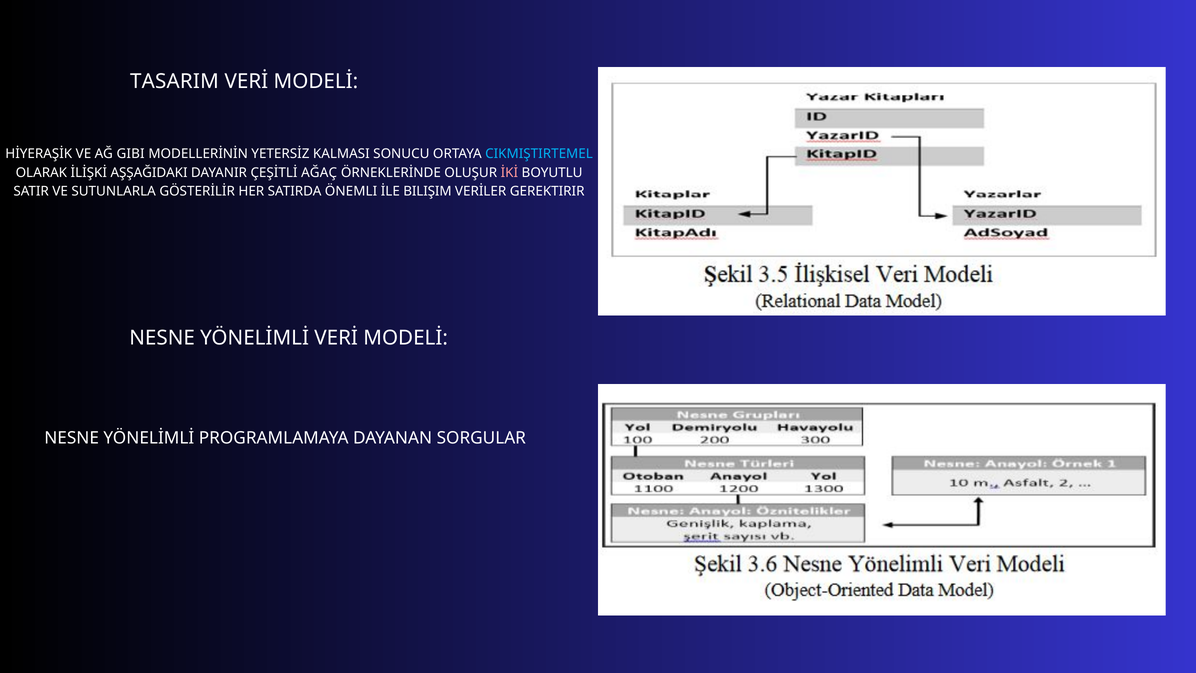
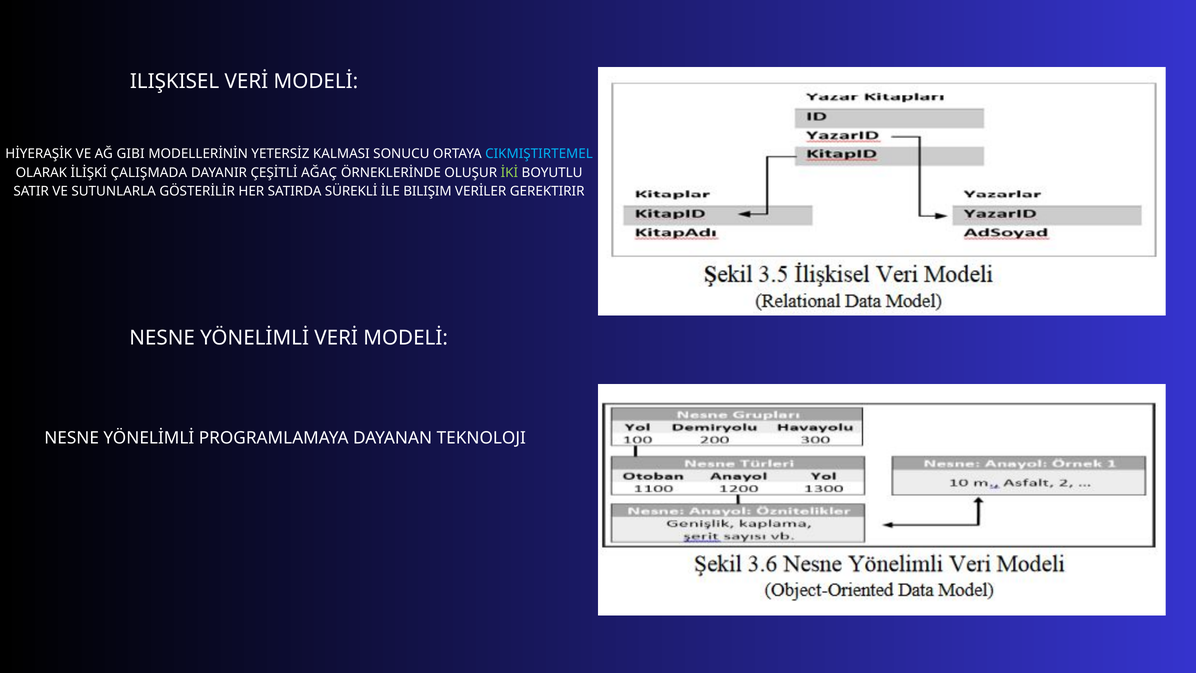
TASARIM: TASARIM -> ILIŞKISEL
AŞŞAĞIDAKI: AŞŞAĞIDAKI -> ÇALIŞMADA
İKİ colour: pink -> light green
ÖNEMLI: ÖNEMLI -> SÜREKLİ
SORGULAR: SORGULAR -> TEKNOLOJI
